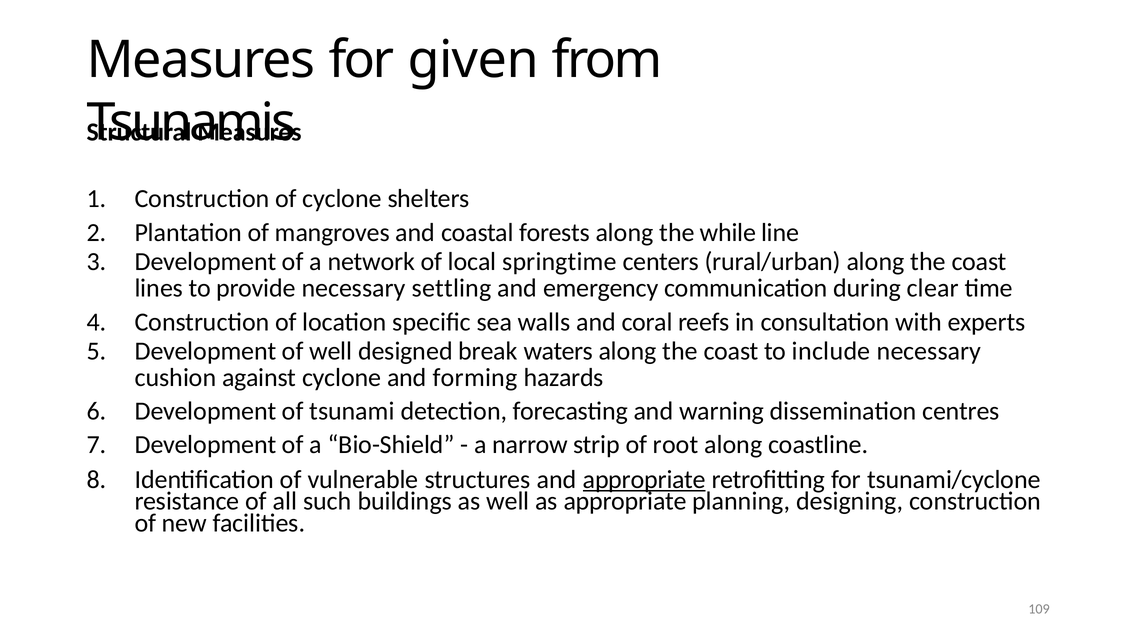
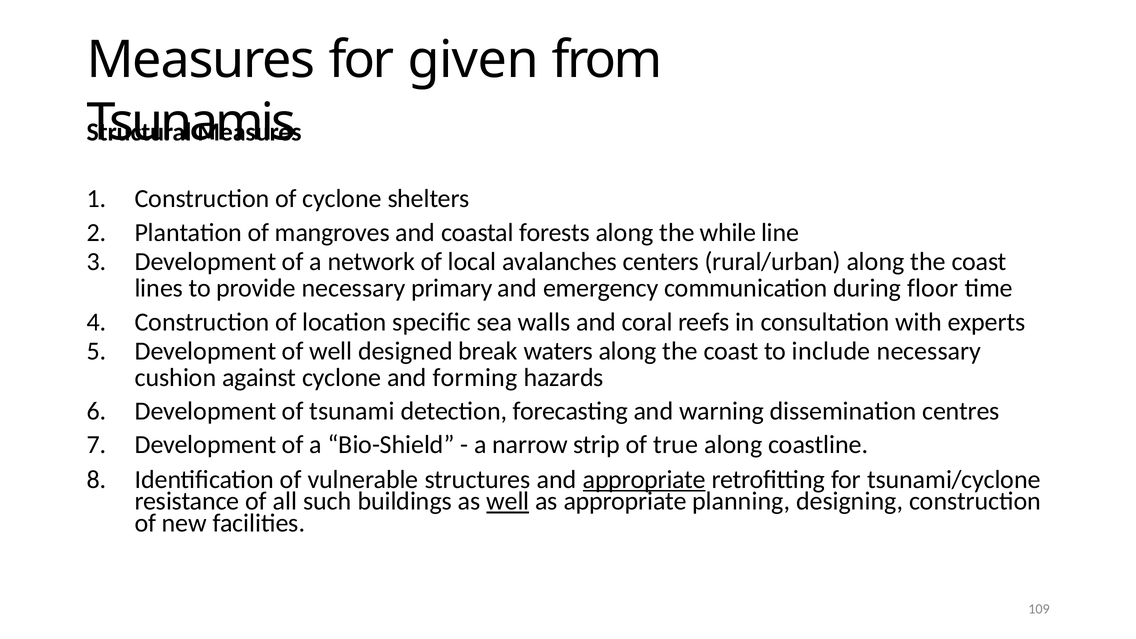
springtime: springtime -> avalanches
settling: settling -> primary
clear: clear -> floor
root: root -> true
well at (508, 501) underline: none -> present
